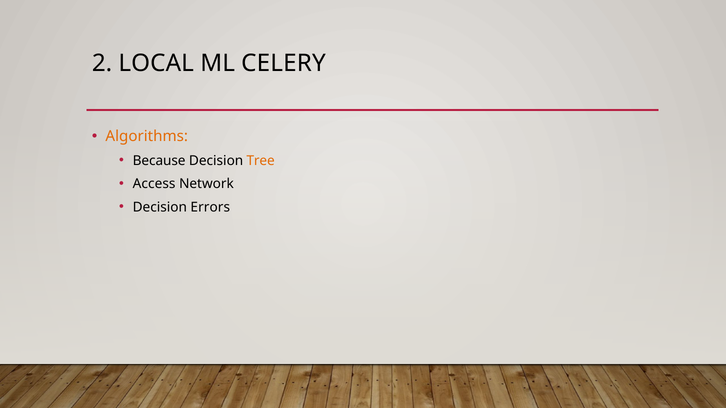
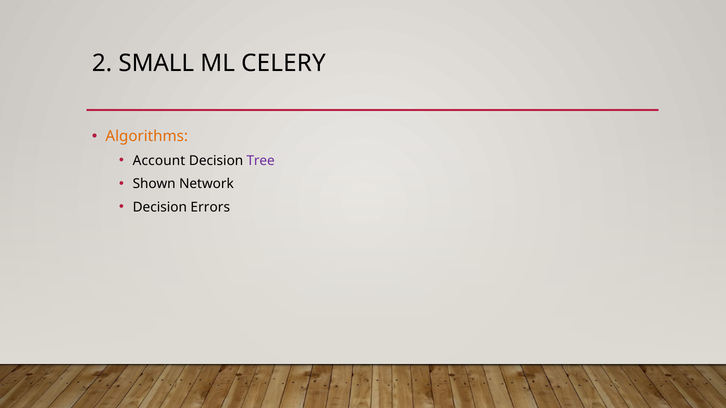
LOCAL: LOCAL -> SMALL
Because: Because -> Account
Tree colour: orange -> purple
Access: Access -> Shown
